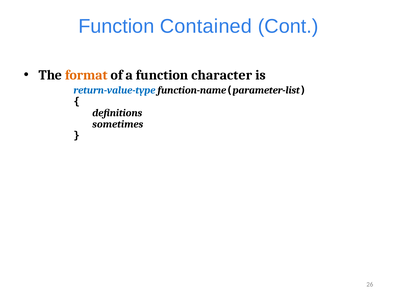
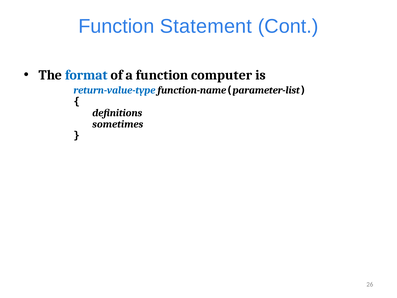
Contained: Contained -> Statement
format colour: orange -> blue
character: character -> computer
